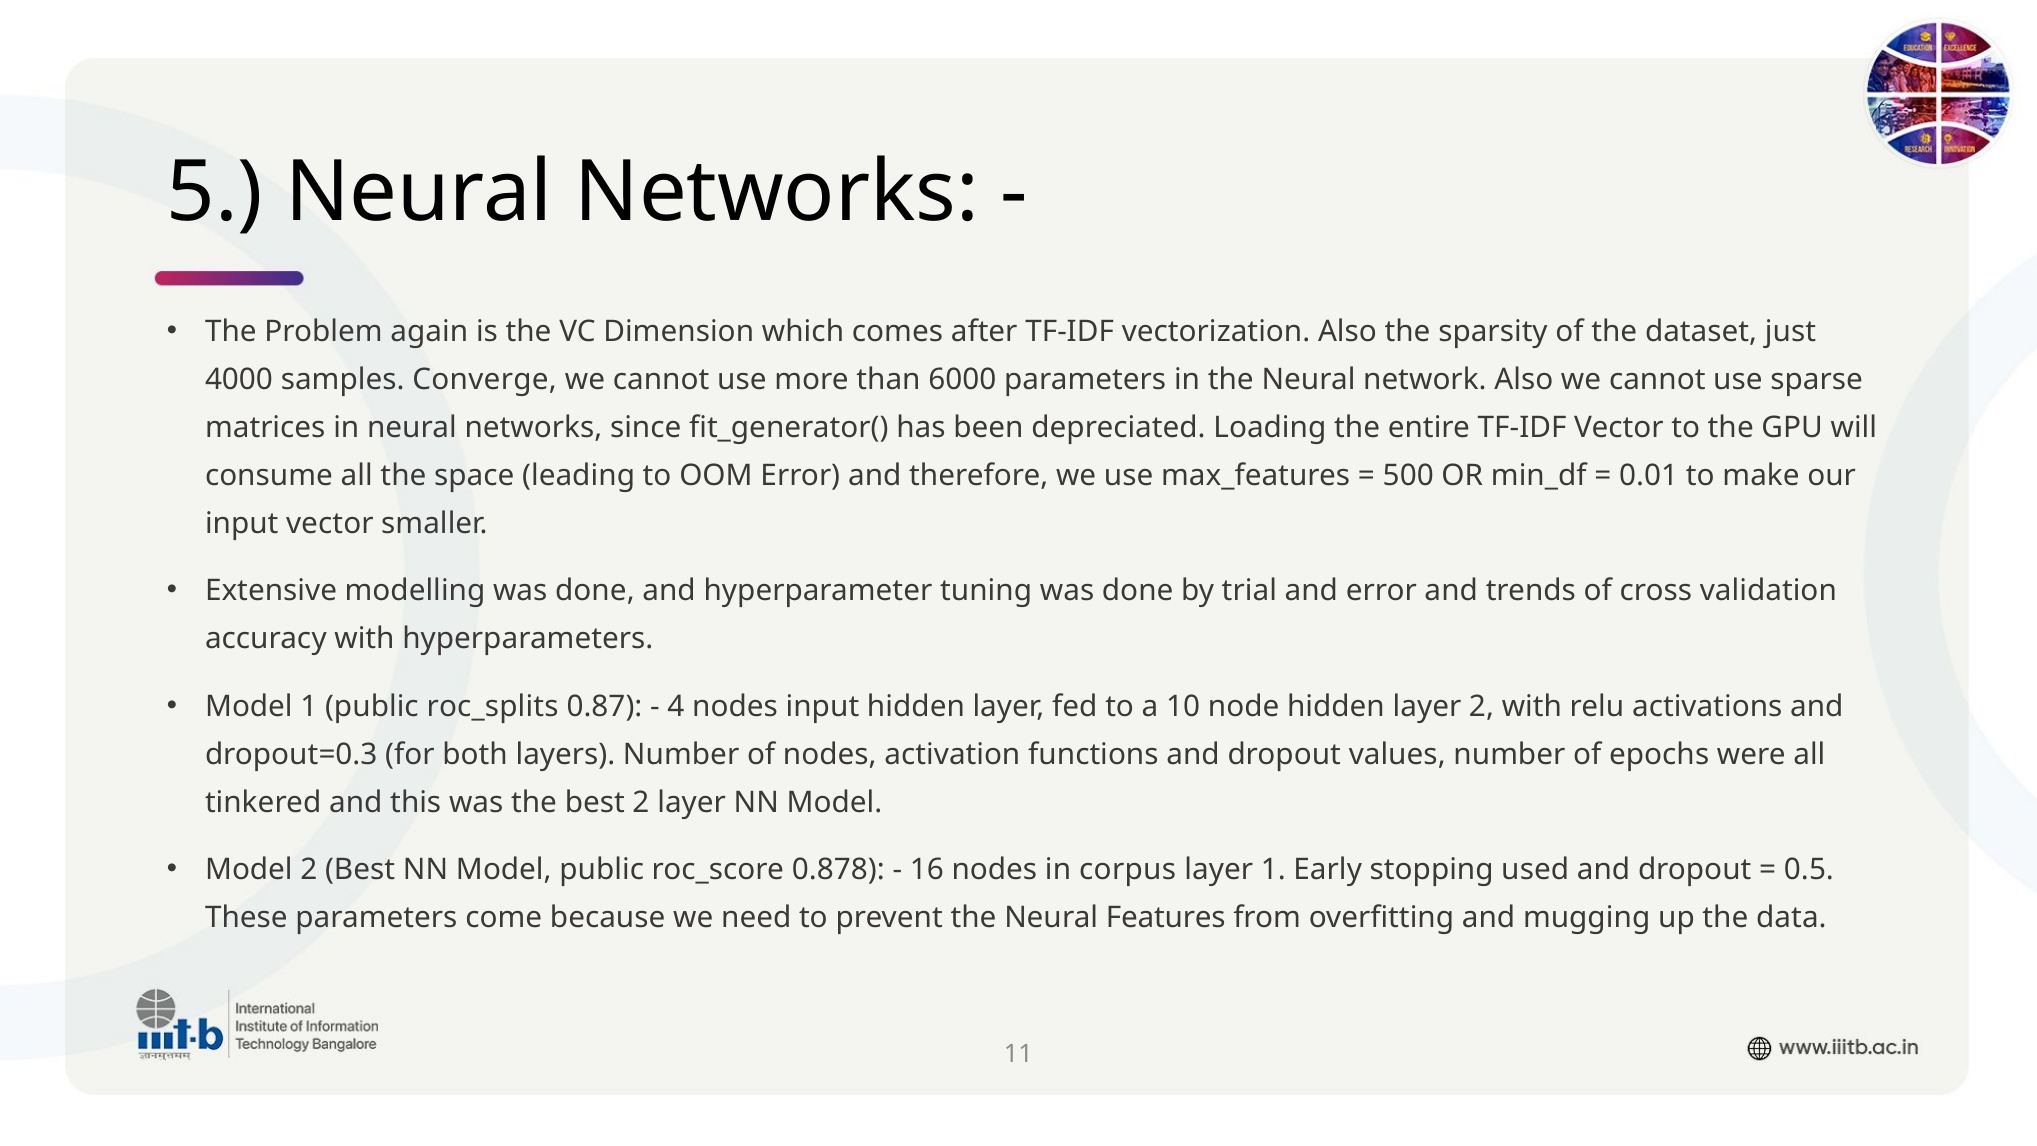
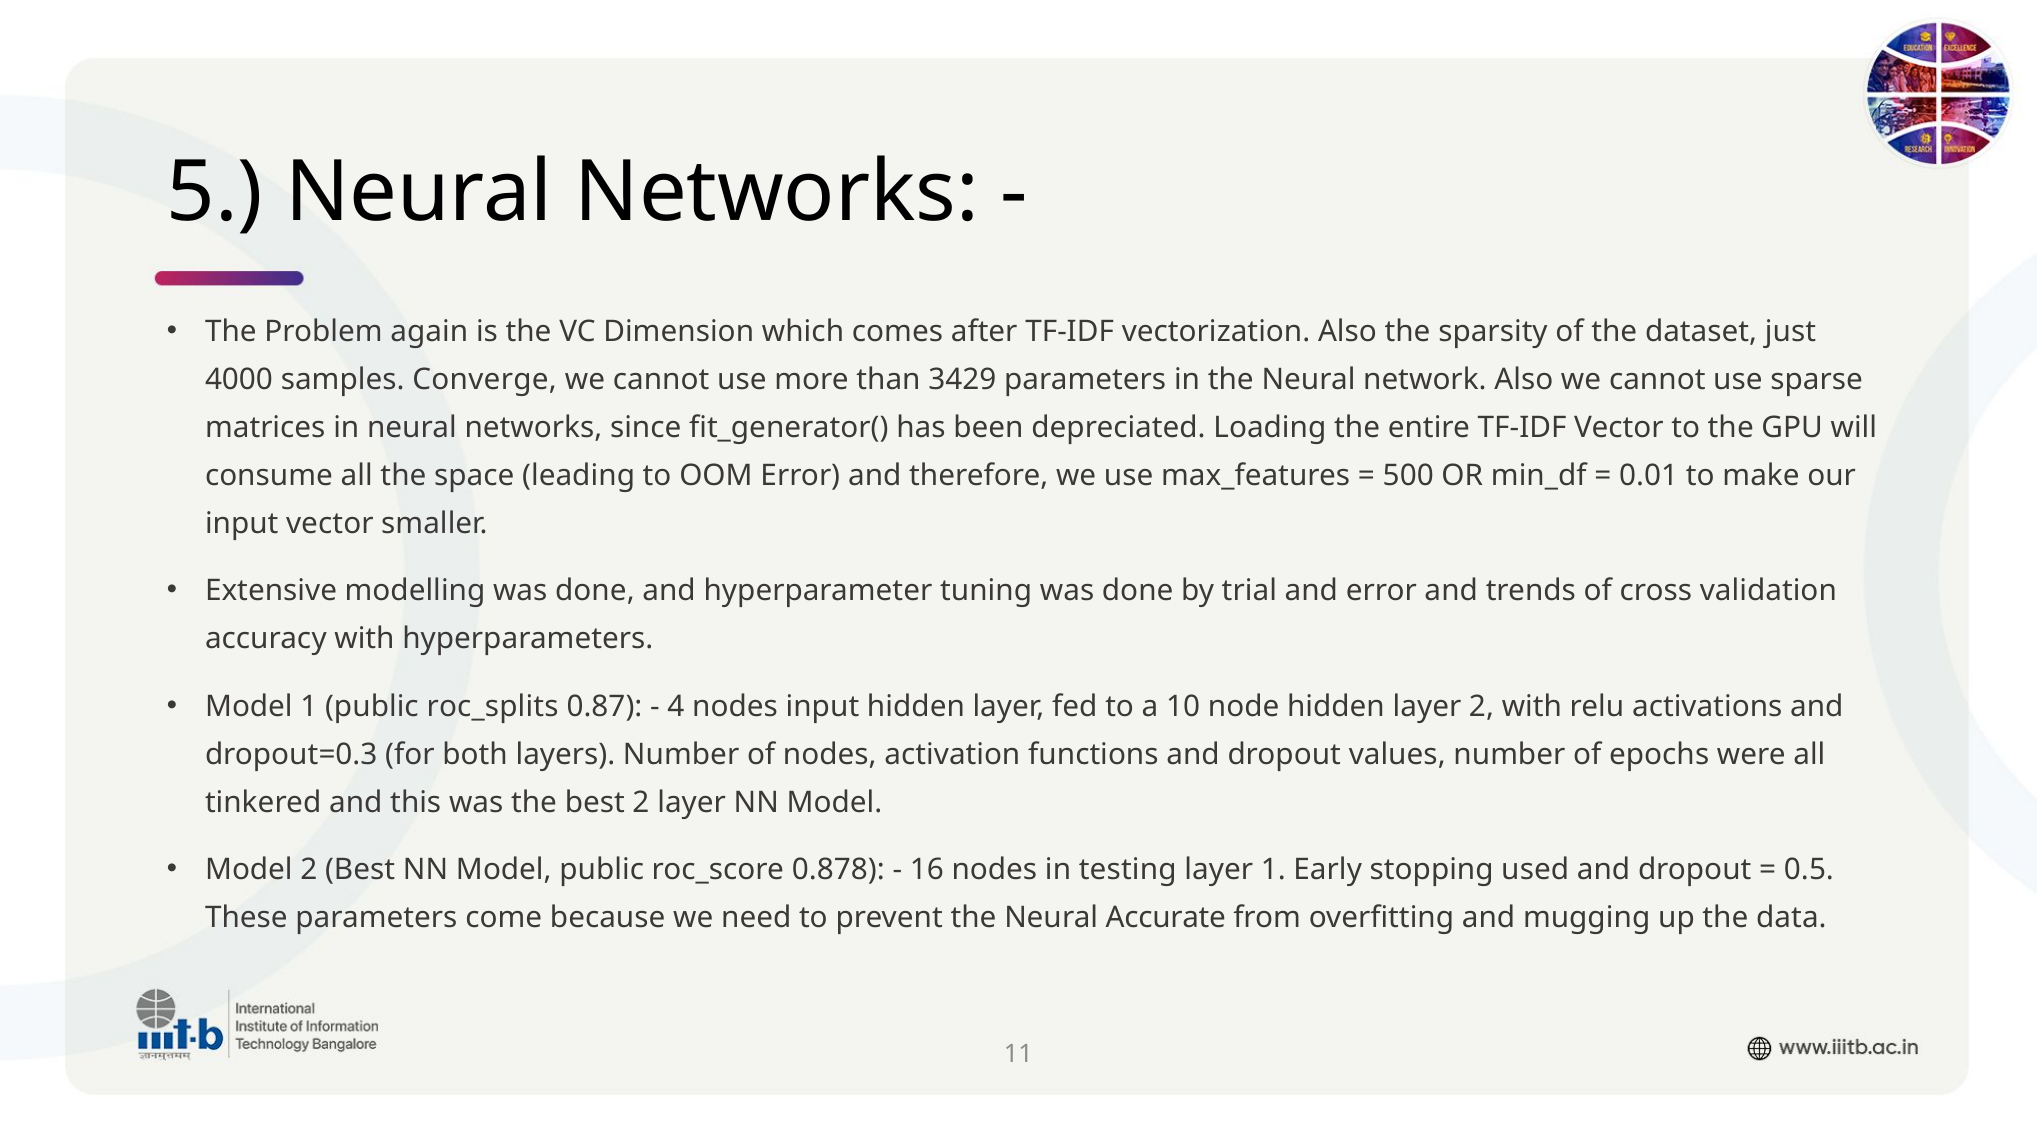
6000: 6000 -> 3429
corpus: corpus -> testing
Features: Features -> Accurate
